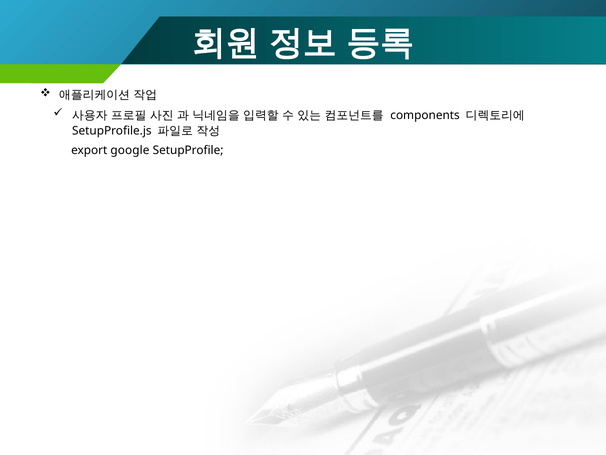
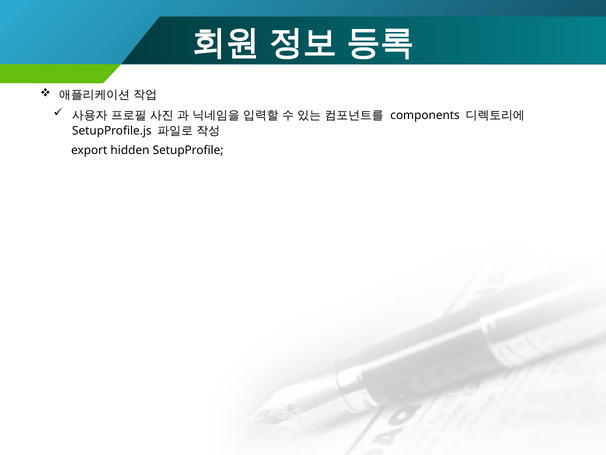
google: google -> hidden
